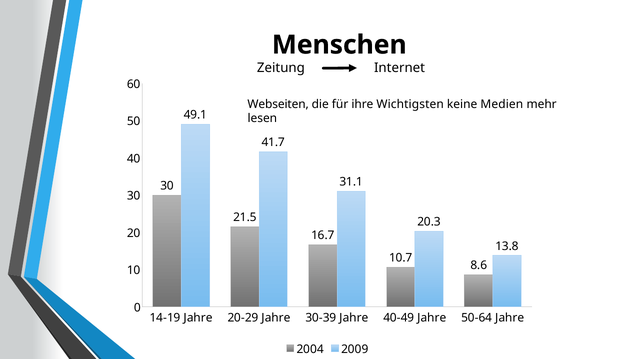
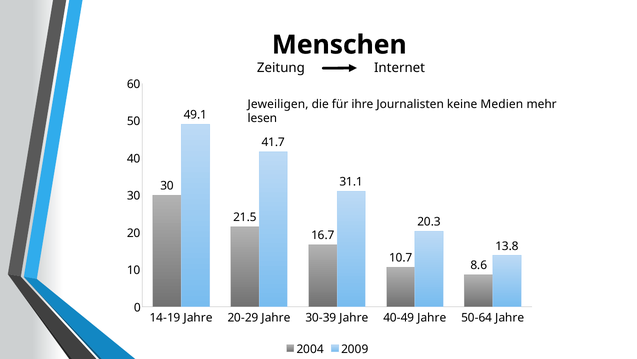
Webseiten: Webseiten -> Jeweiligen
Wichtigsten: Wichtigsten -> Journalisten
